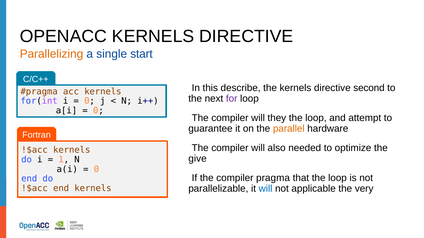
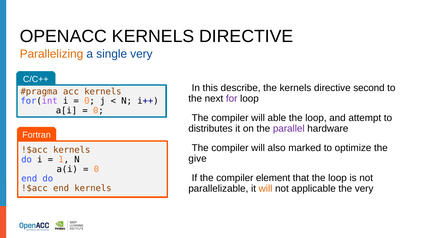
single start: start -> very
they: they -> able
guarantee: guarantee -> distributes
parallel colour: orange -> purple
needed: needed -> marked
pragma: pragma -> element
will at (266, 189) colour: blue -> orange
